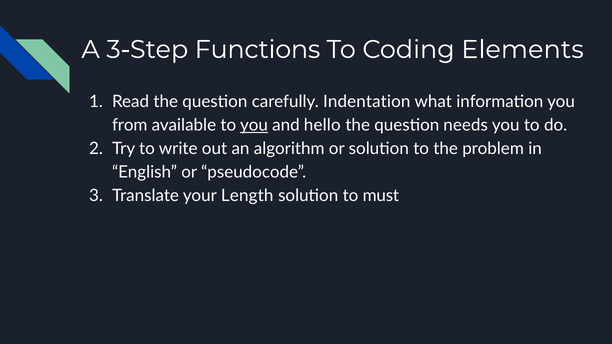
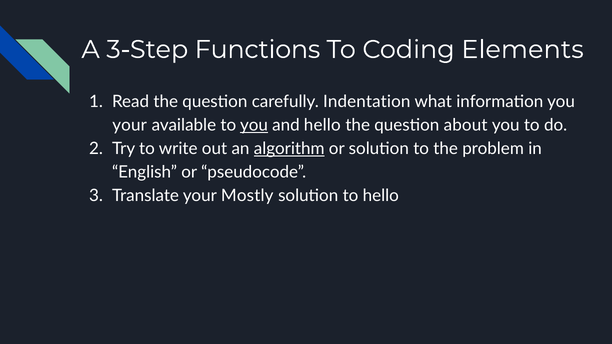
from at (130, 125): from -> your
needs: needs -> about
algorithm underline: none -> present
Length: Length -> Mostly
to must: must -> hello
